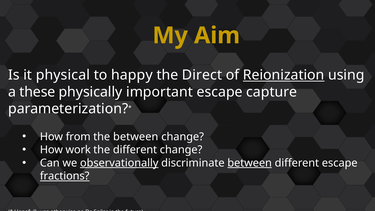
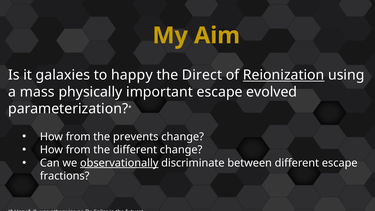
physical: physical -> galaxies
these: these -> mass
capture: capture -> evolved
the between: between -> prevents
work at (78, 150): work -> from
between at (250, 163) underline: present -> none
fractions underline: present -> none
